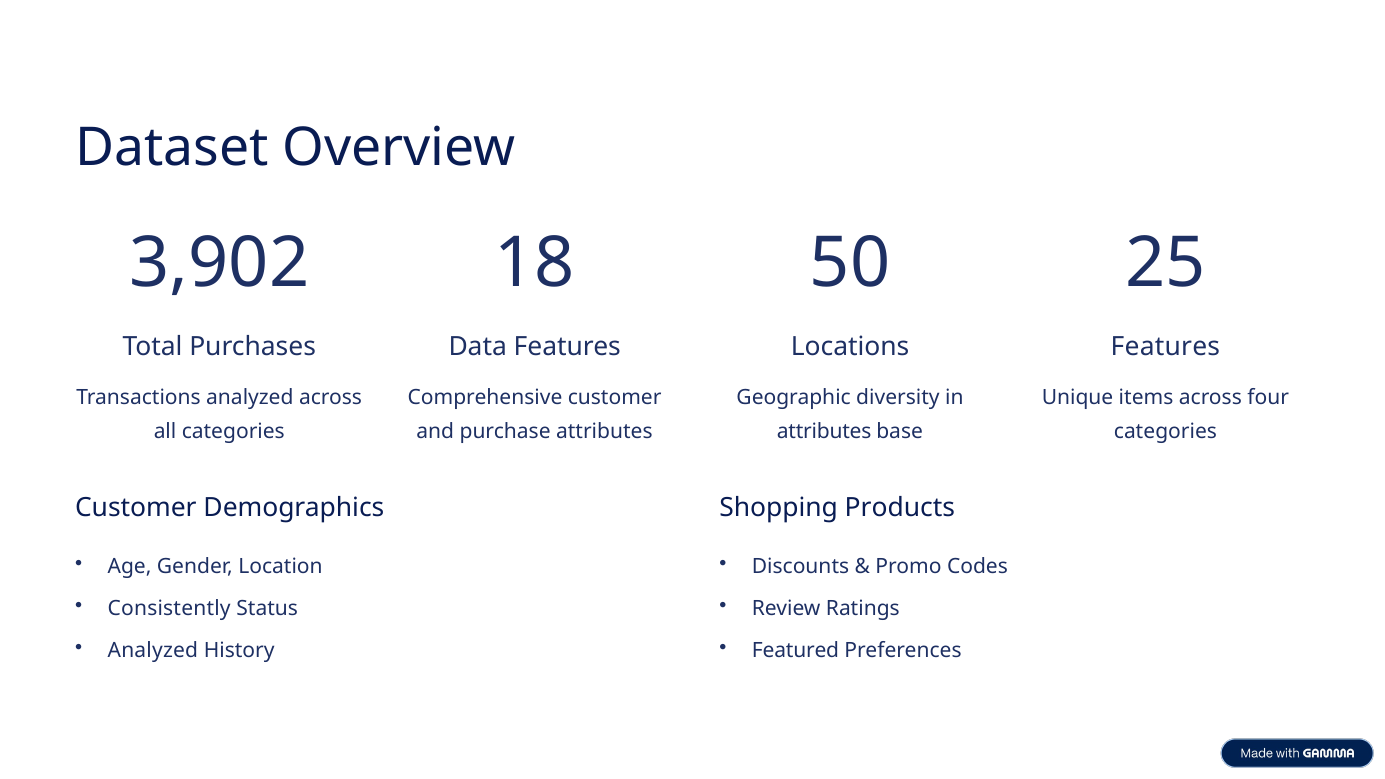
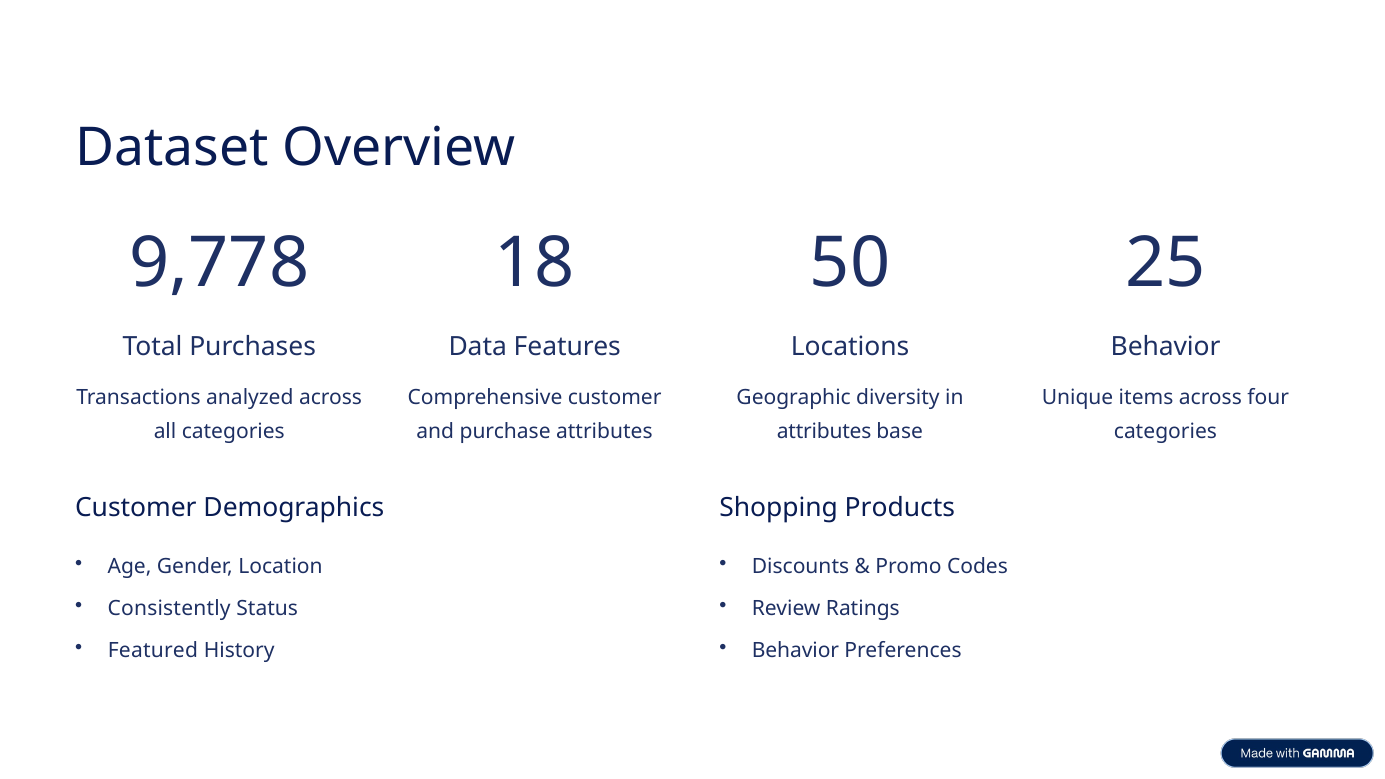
3,902: 3,902 -> 9,778
Features at (1165, 347): Features -> Behavior
Analyzed at (153, 651): Analyzed -> Featured
Featured at (796, 651): Featured -> Behavior
